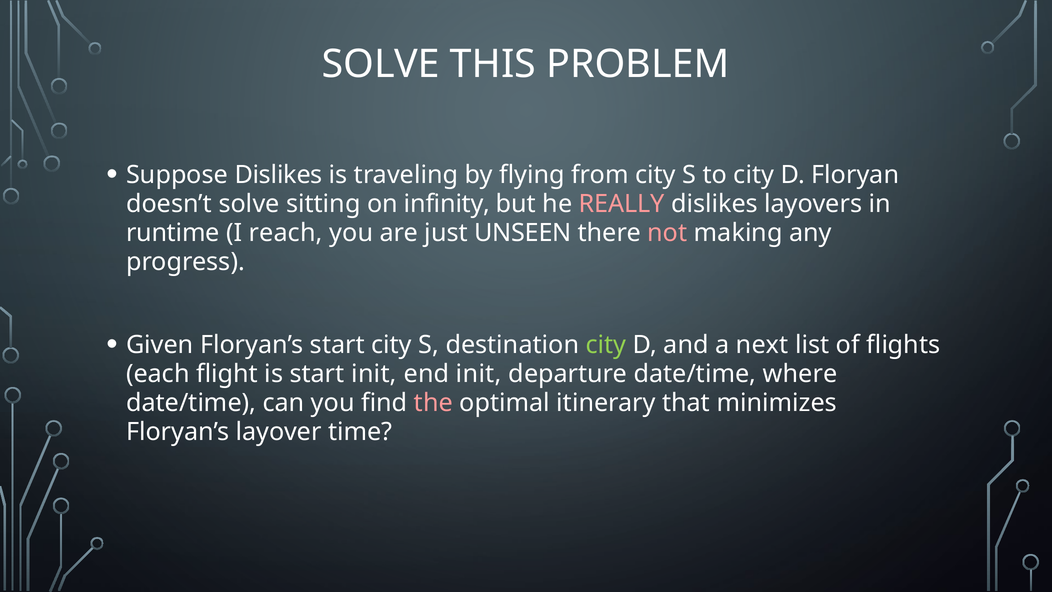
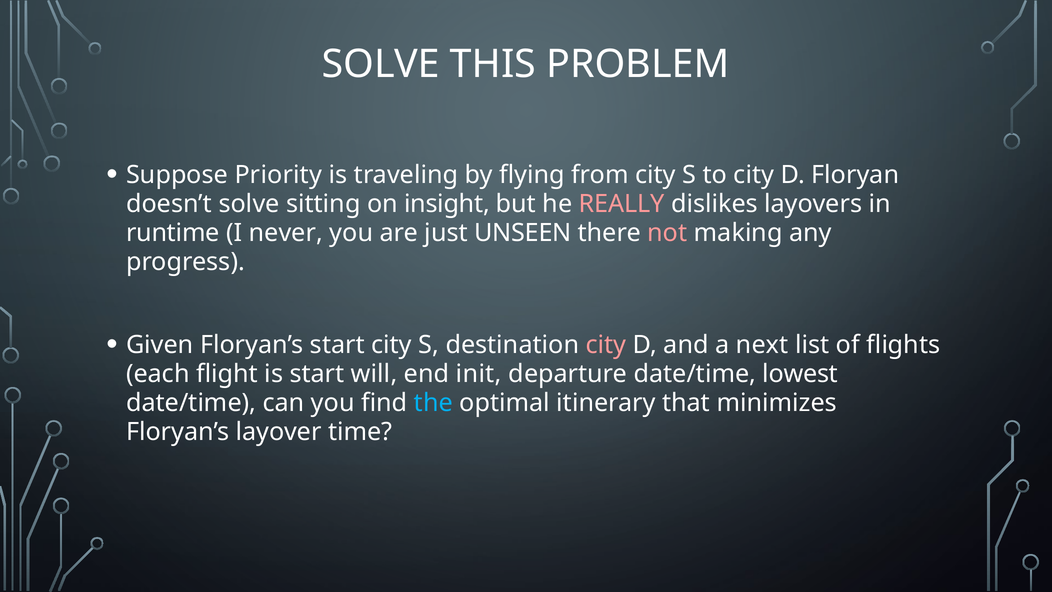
Suppose Dislikes: Dislikes -> Priority
infinity: infinity -> insight
reach: reach -> never
city at (606, 345) colour: light green -> pink
start init: init -> will
where: where -> lowest
the colour: pink -> light blue
